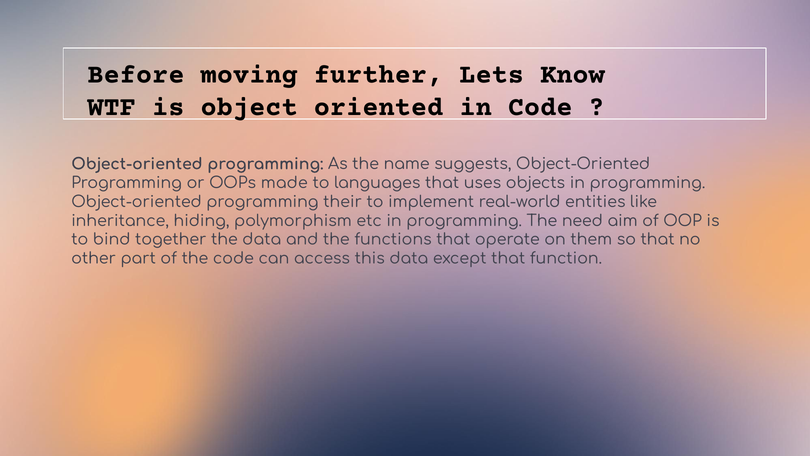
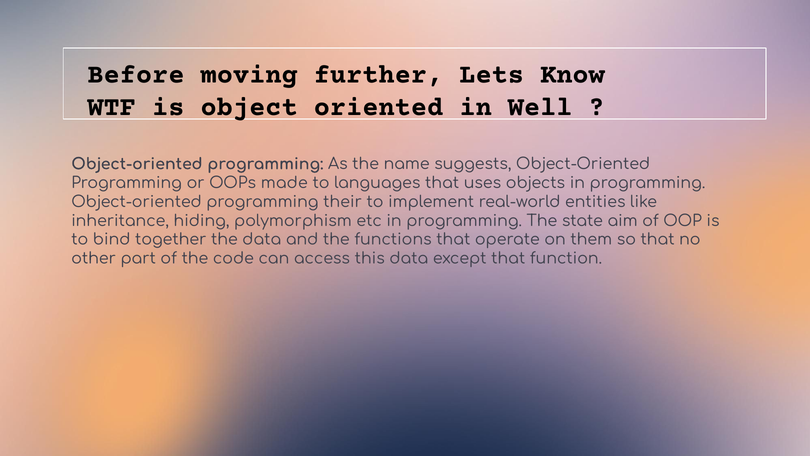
in Code: Code -> Well
need: need -> state
